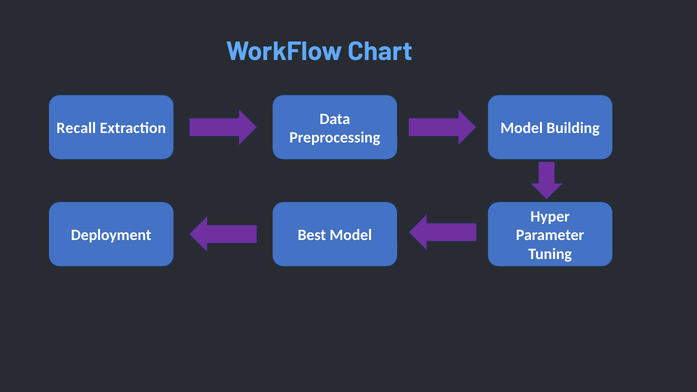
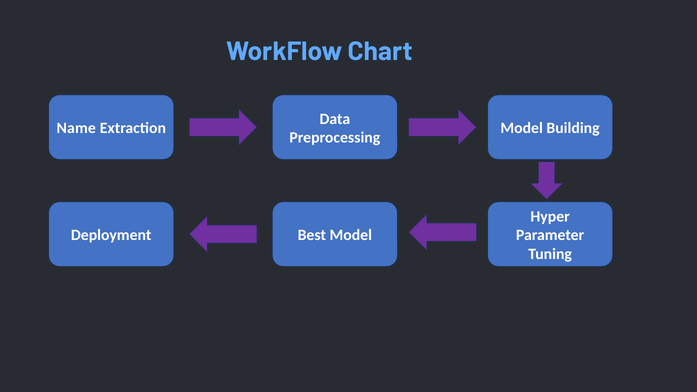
Recall: Recall -> Name
